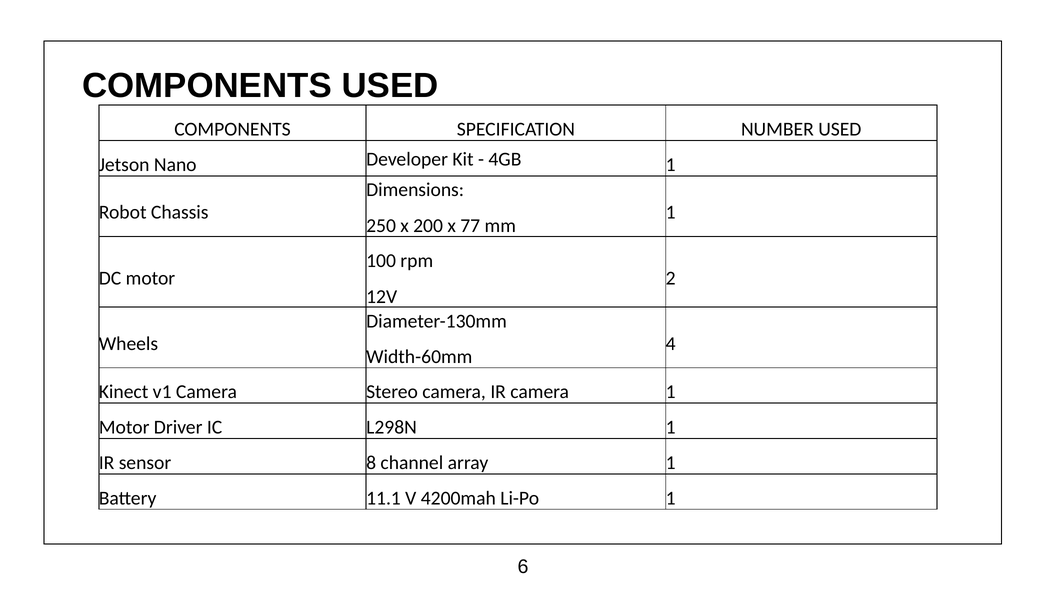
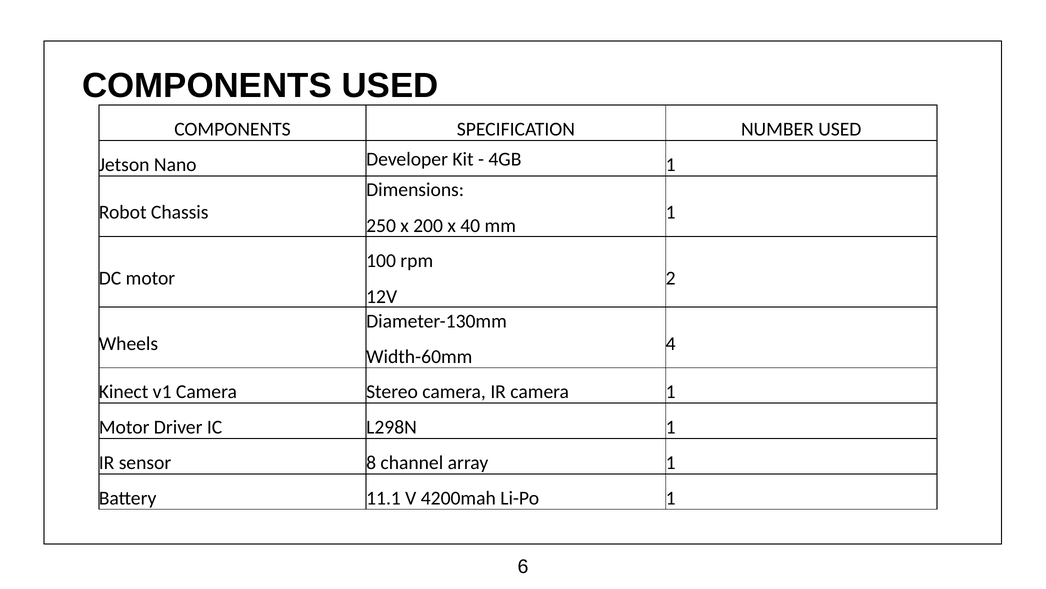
77: 77 -> 40
